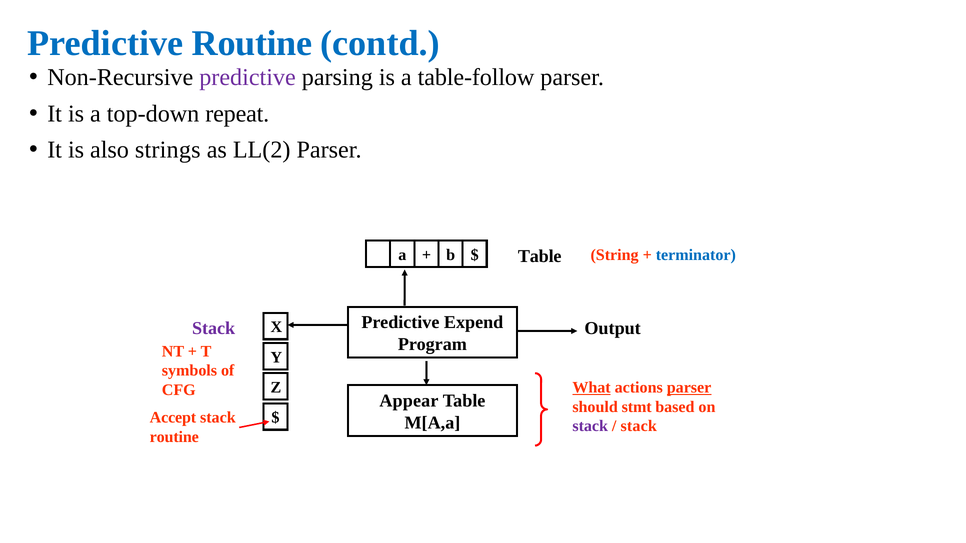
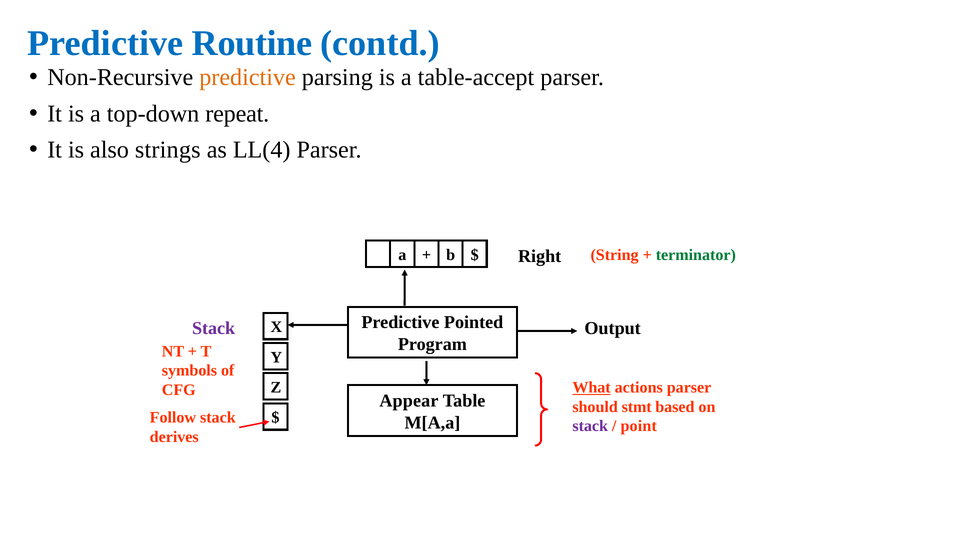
predictive at (248, 78) colour: purple -> orange
table-follow: table-follow -> table-accept
LL(2: LL(2 -> LL(4
terminator colour: blue -> green
Table at (540, 256): Table -> Right
Expend: Expend -> Pointed
parser at (689, 388) underline: present -> none
Accept: Accept -> Follow
stack at (639, 426): stack -> point
routine at (174, 437): routine -> derives
